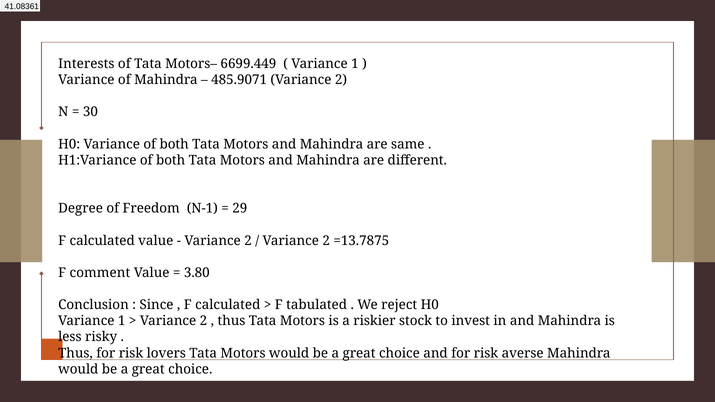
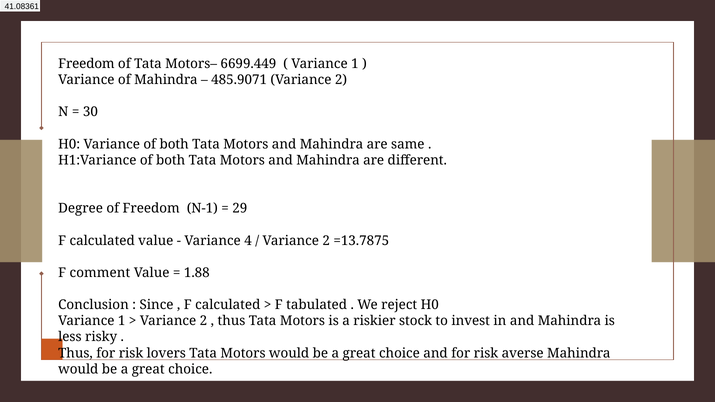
Interests at (86, 64): Interests -> Freedom
2 at (248, 241): 2 -> 4
3.80: 3.80 -> 1.88
